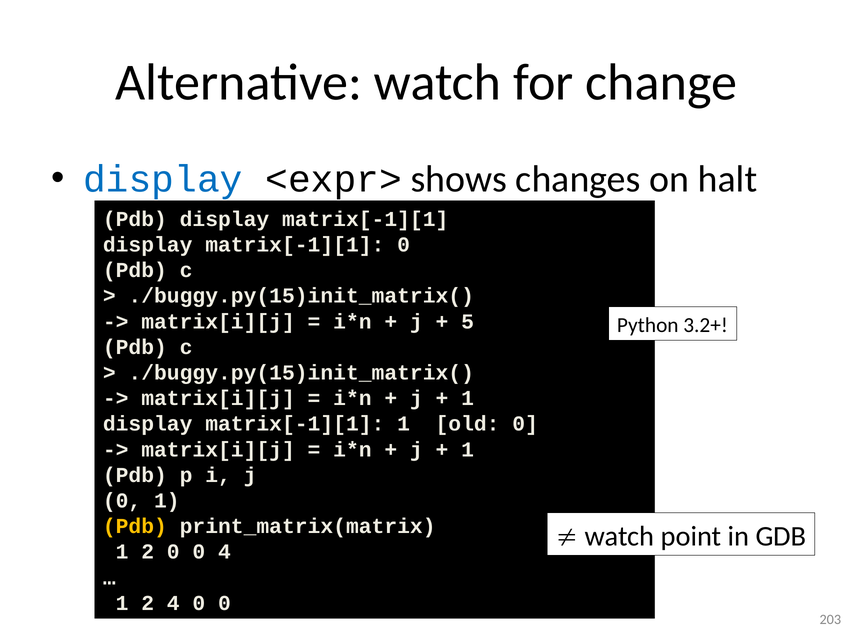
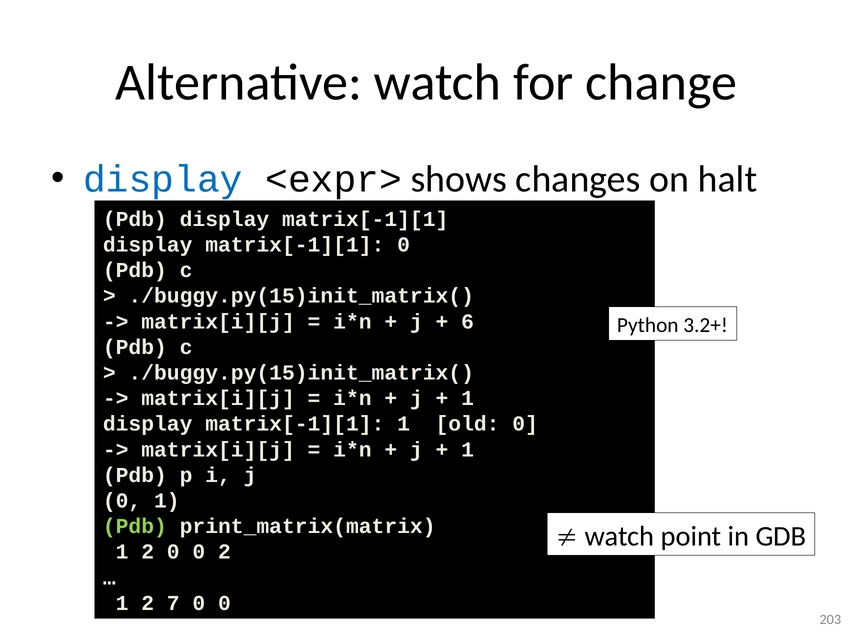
5: 5 -> 6
Pdb at (135, 526) colour: yellow -> light green
0 4: 4 -> 2
2 4: 4 -> 7
